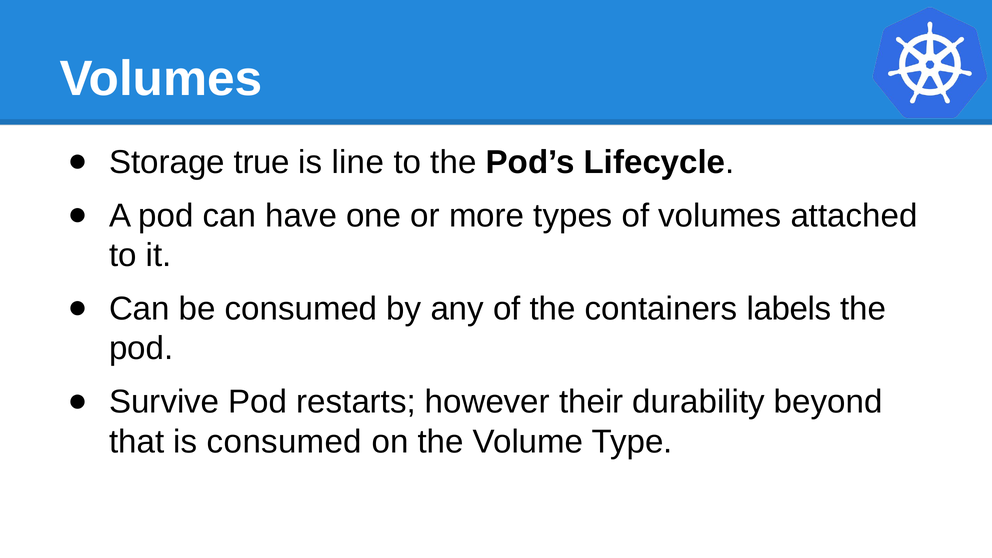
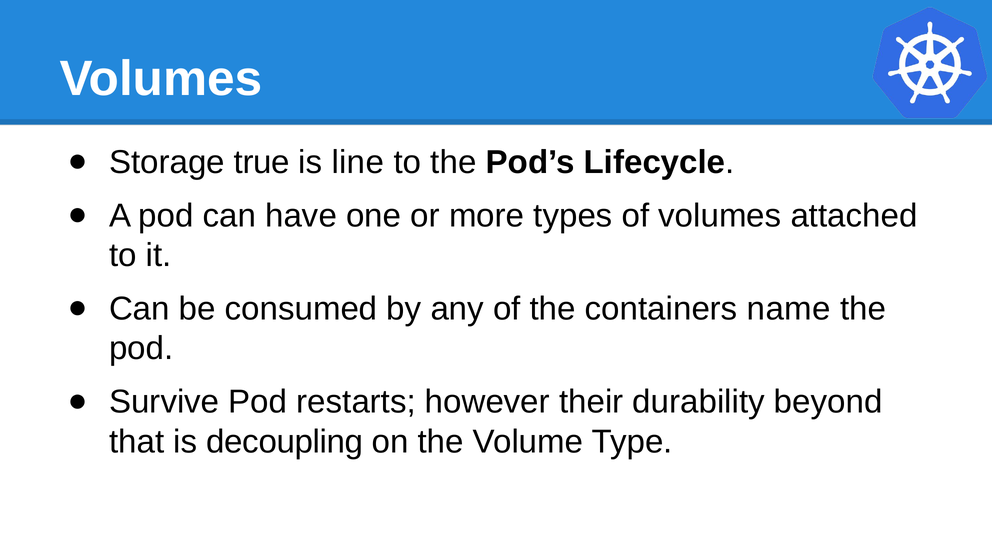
labels: labels -> name
is consumed: consumed -> decoupling
